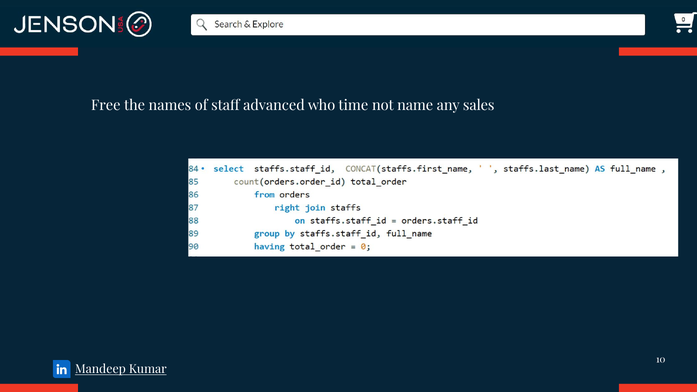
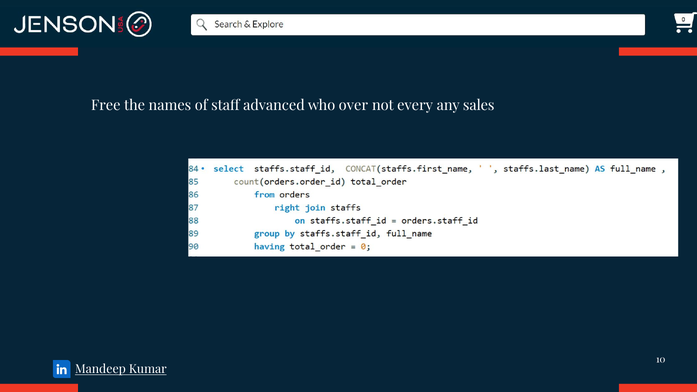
time: time -> over
name: name -> every
